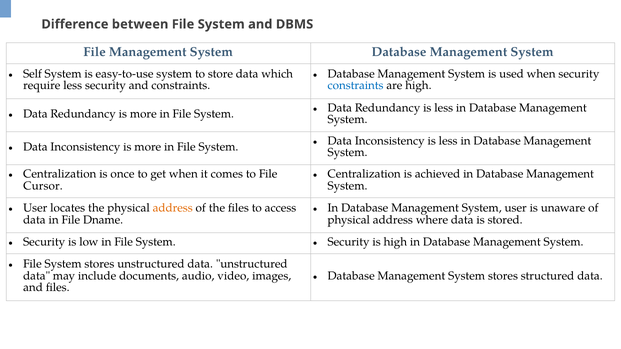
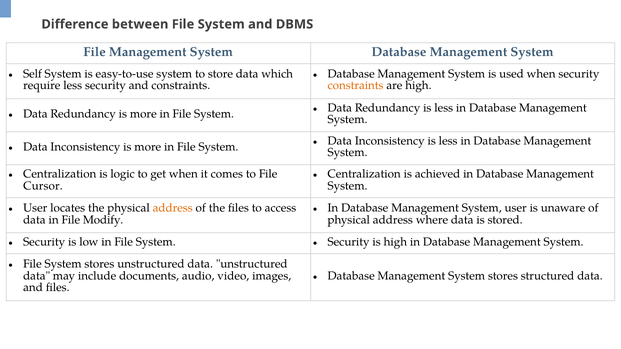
constraints at (356, 86) colour: blue -> orange
once: once -> logic
Dname: Dname -> Modify
